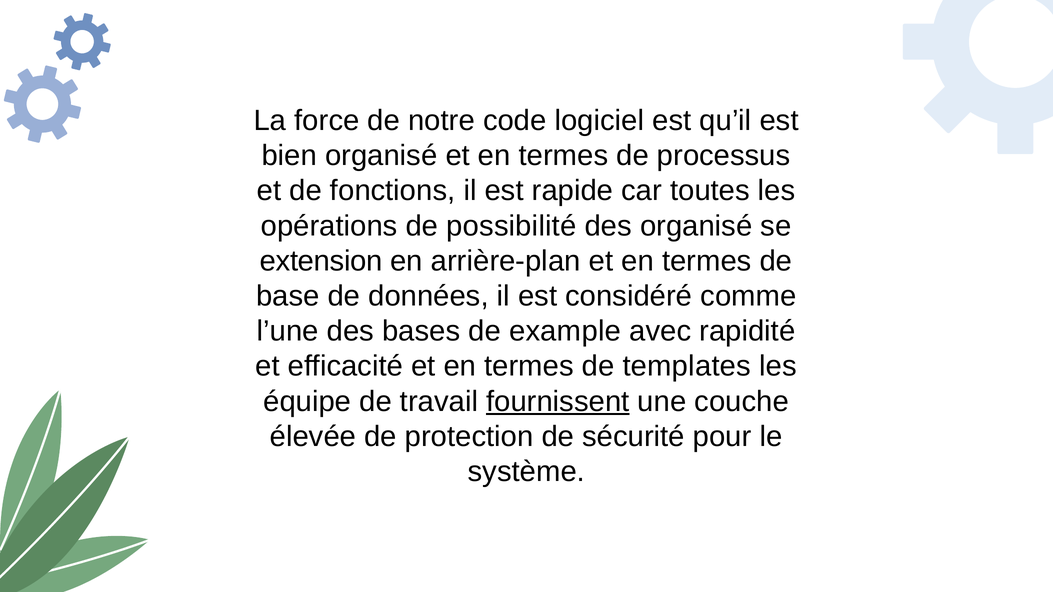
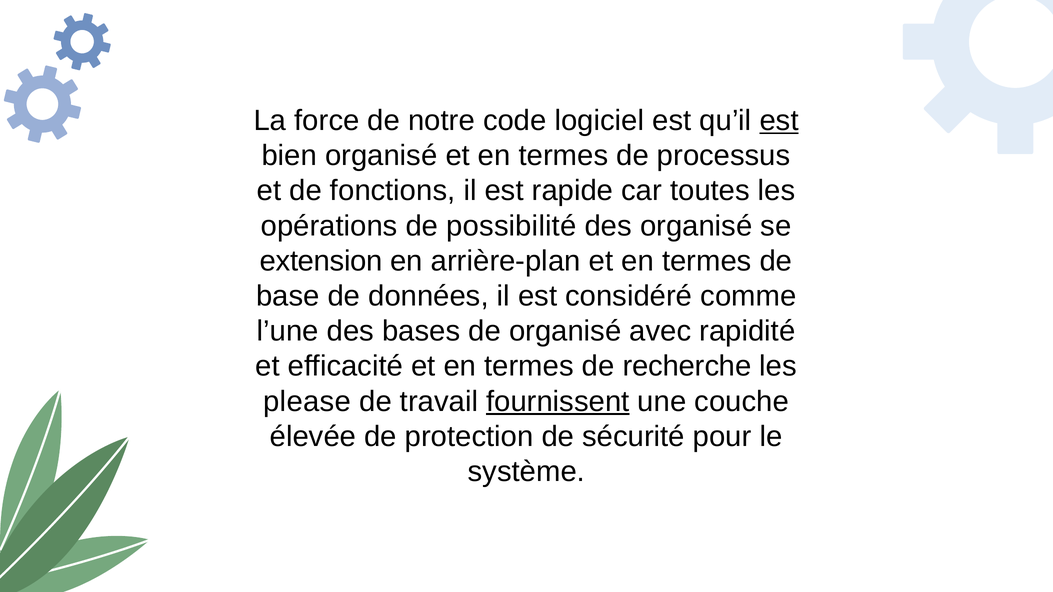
est at (779, 121) underline: none -> present
de example: example -> organisé
templates: templates -> recherche
équipe: équipe -> please
